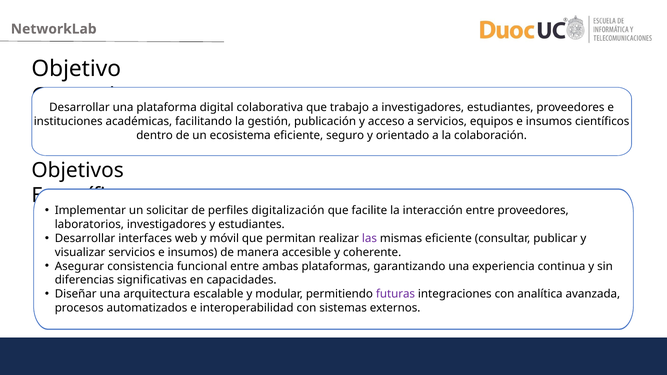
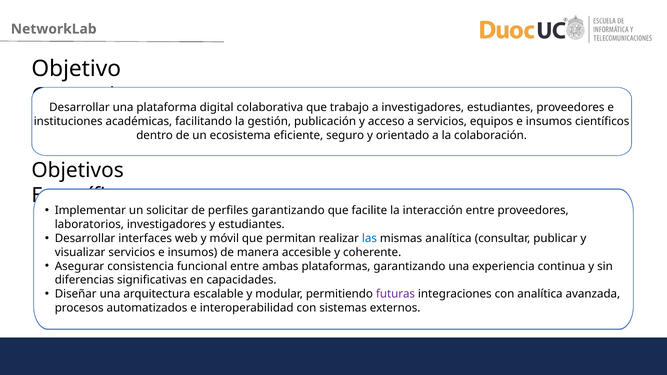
perfiles digitalización: digitalización -> garantizando
las colour: purple -> blue
mismas eficiente: eficiente -> analítica
